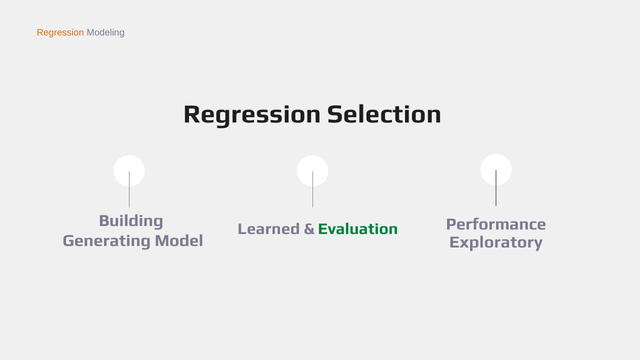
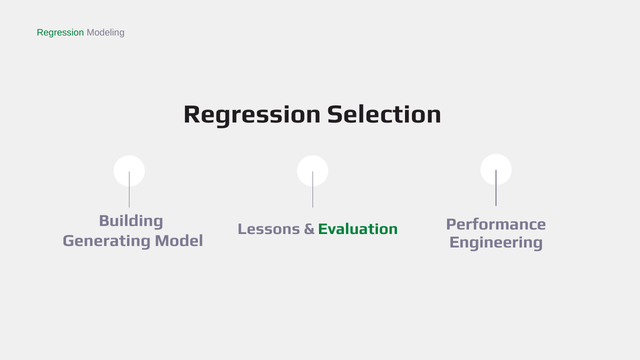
Regression at (60, 33) colour: orange -> green
Learned: Learned -> Lessons
Exploratory: Exploratory -> Engineering
